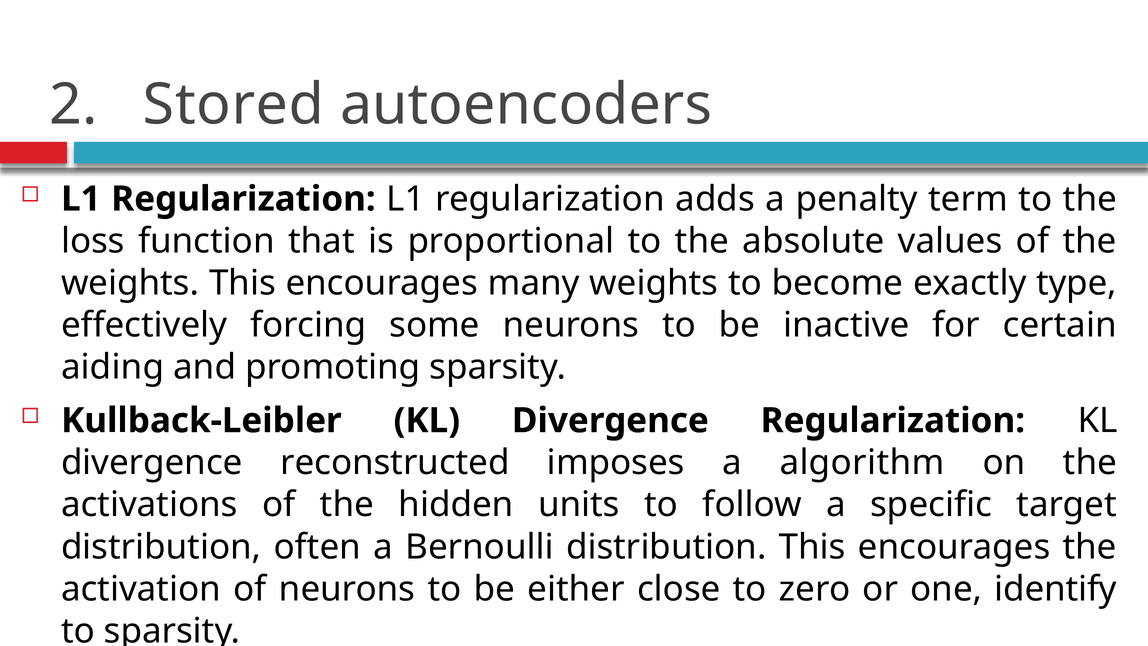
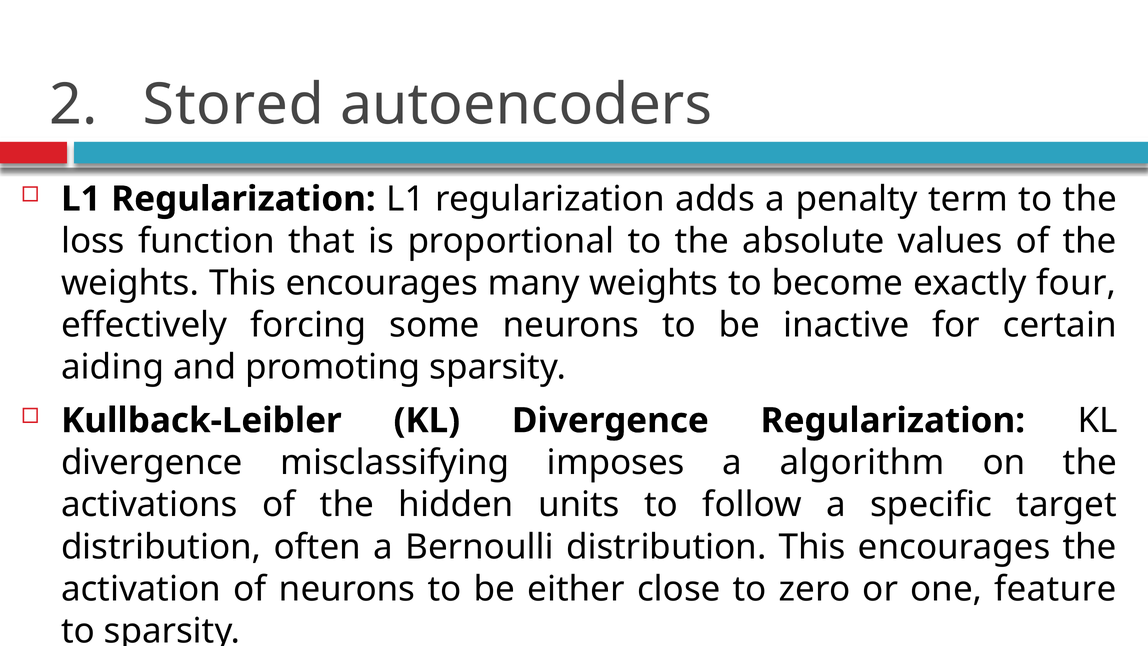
type: type -> four
reconstructed: reconstructed -> misclassifying
identify: identify -> feature
